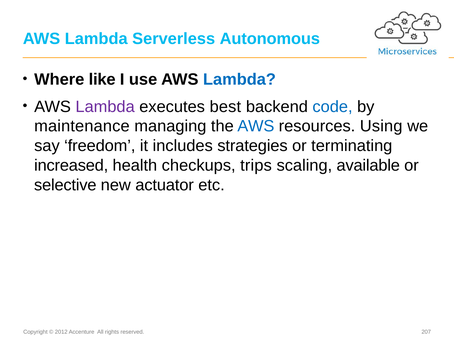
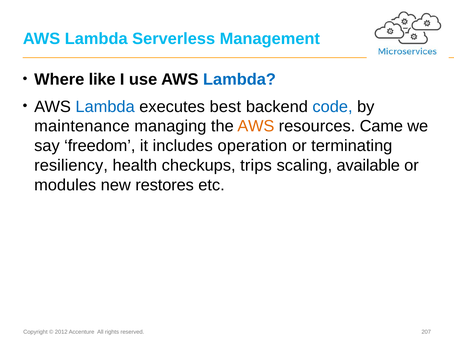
Autonomous: Autonomous -> Management
Lambda at (105, 107) colour: purple -> blue
AWS at (256, 126) colour: blue -> orange
Using: Using -> Came
strategies: strategies -> operation
increased: increased -> resiliency
selective: selective -> modules
actuator: actuator -> restores
